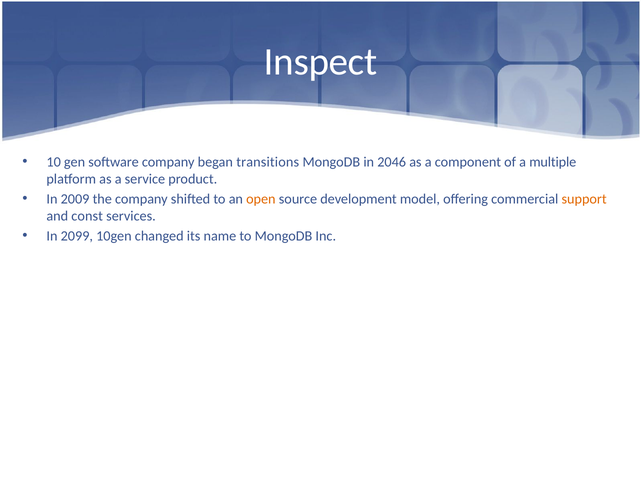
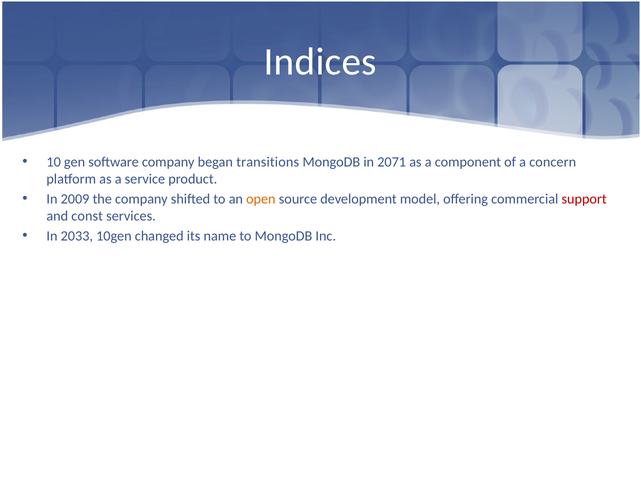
Inspect: Inspect -> Indices
2046: 2046 -> 2071
multiple: multiple -> concern
support colour: orange -> red
2099: 2099 -> 2033
